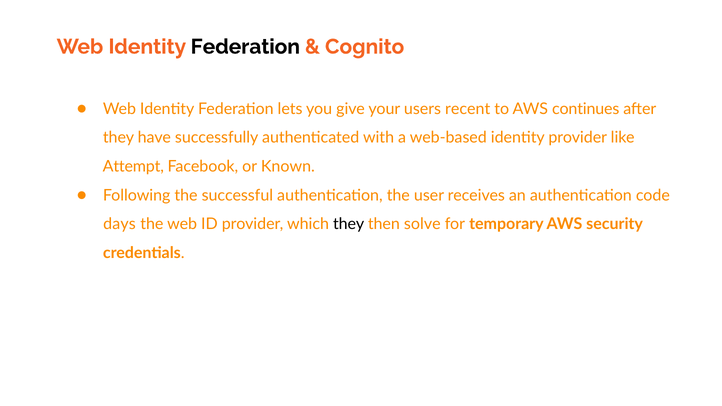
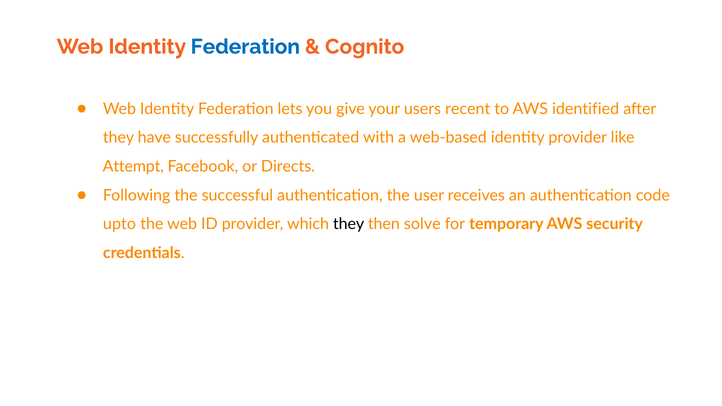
Federation at (245, 47) colour: black -> blue
continues: continues -> identified
Known: Known -> Directs
days: days -> upto
